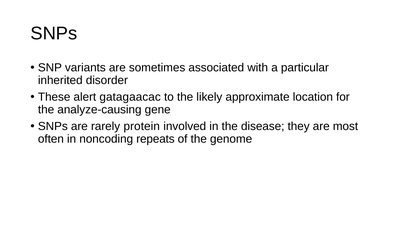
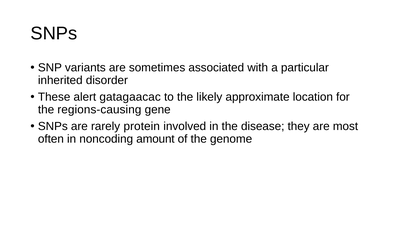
analyze-causing: analyze-causing -> regions-causing
repeats: repeats -> amount
